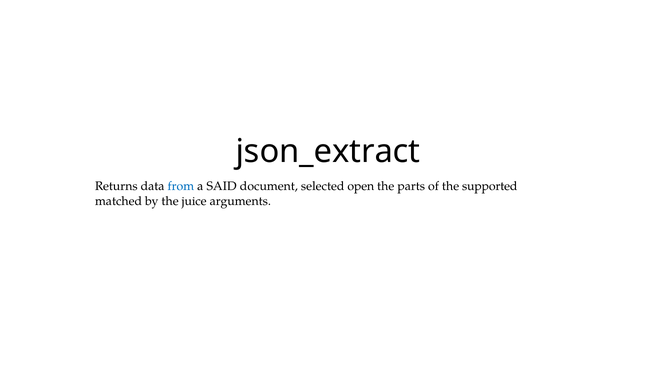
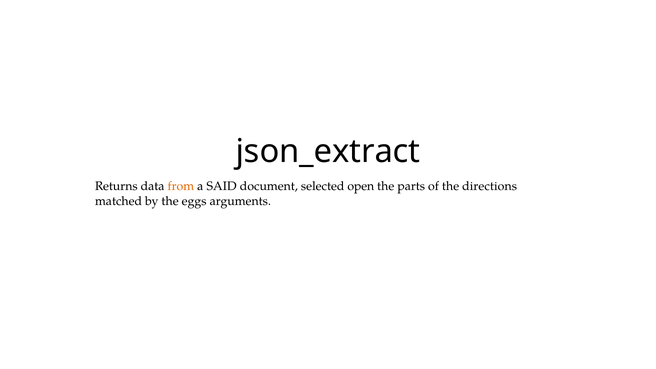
from colour: blue -> orange
supported: supported -> directions
juice: juice -> eggs
